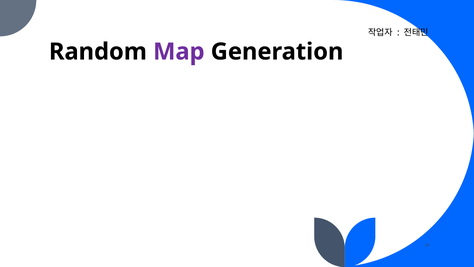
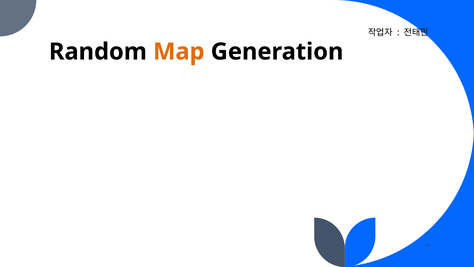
Map colour: purple -> orange
